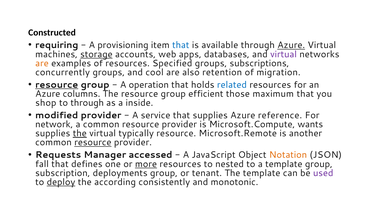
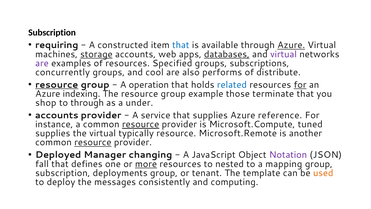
Constructed at (52, 33): Constructed -> Subscription
provisioning: provisioning -> constructed
databases underline: none -> present
are at (42, 63) colour: orange -> purple
retention: retention -> performs
migration: migration -> distribute
for at (300, 85) underline: none -> present
columns: columns -> indexing
efficient: efficient -> example
maximum: maximum -> terminate
inside: inside -> under
modified at (57, 115): modified -> accounts
network: network -> instance
resource at (141, 124) underline: none -> present
wants: wants -> tuned
the at (80, 133) underline: present -> none
Requests: Requests -> Deployed
accessed: accessed -> changing
Notation colour: orange -> purple
a template: template -> mapping
used colour: purple -> orange
deploy underline: present -> none
according: according -> messages
monotonic: monotonic -> computing
